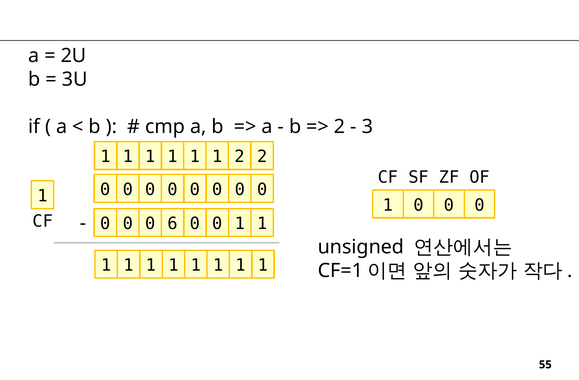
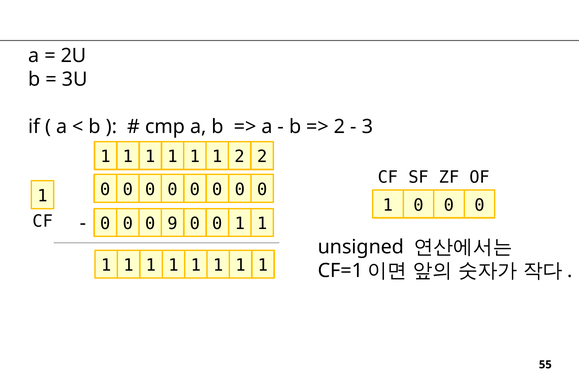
6: 6 -> 9
